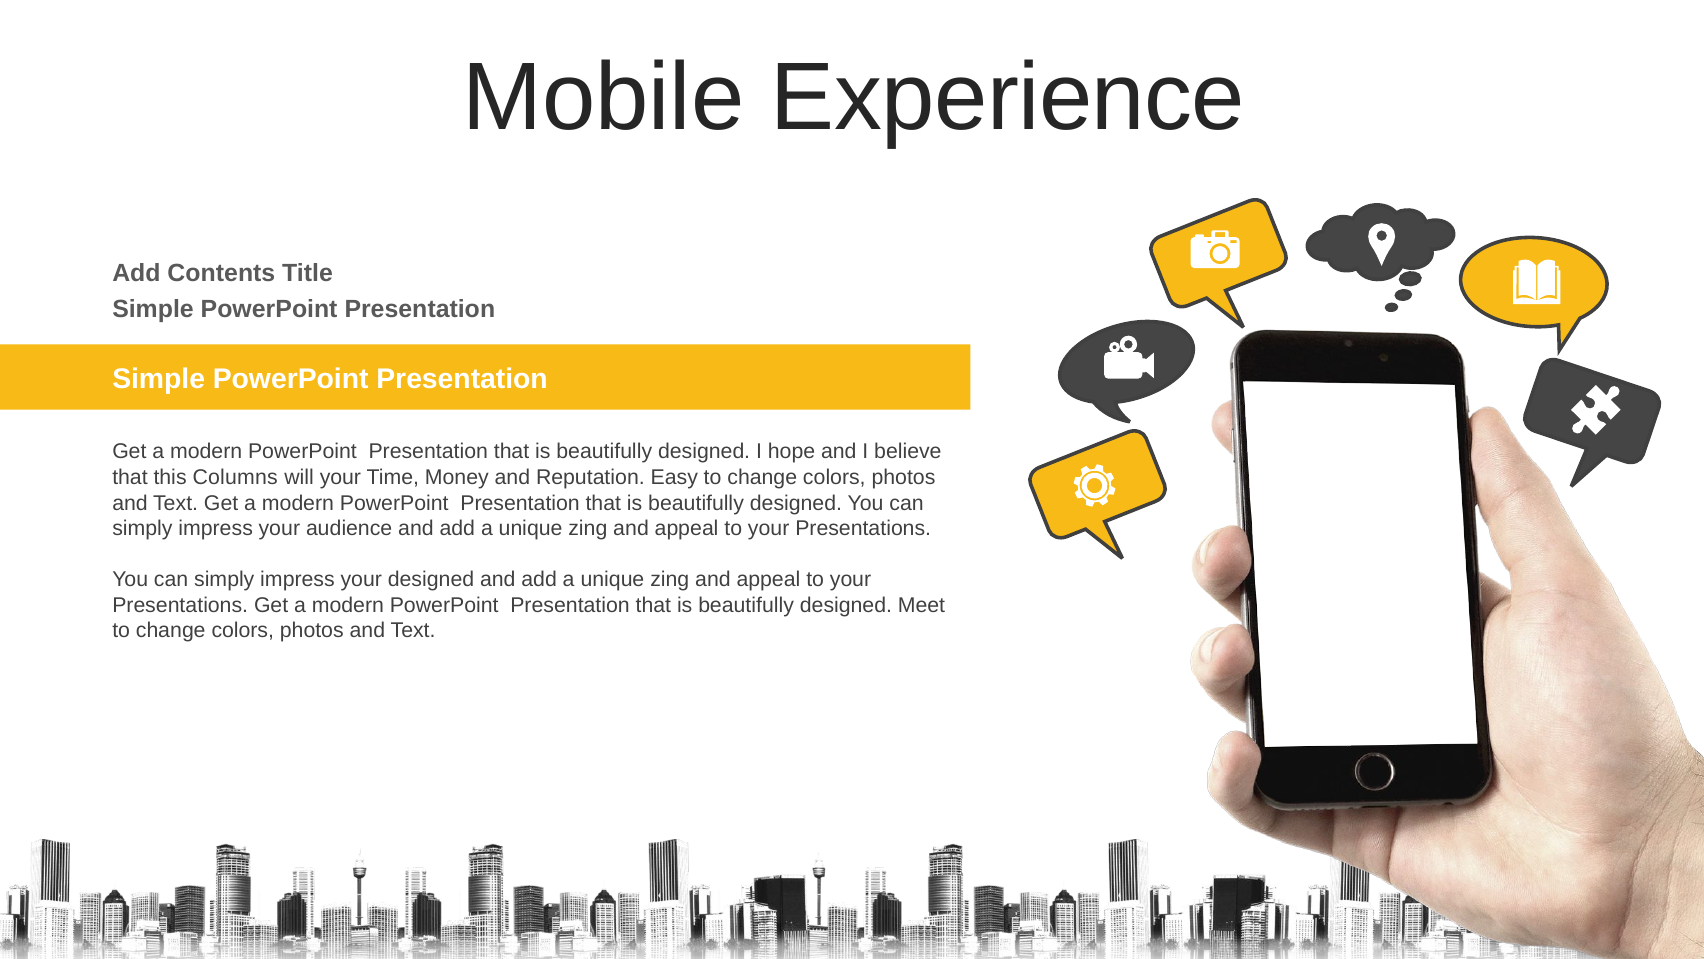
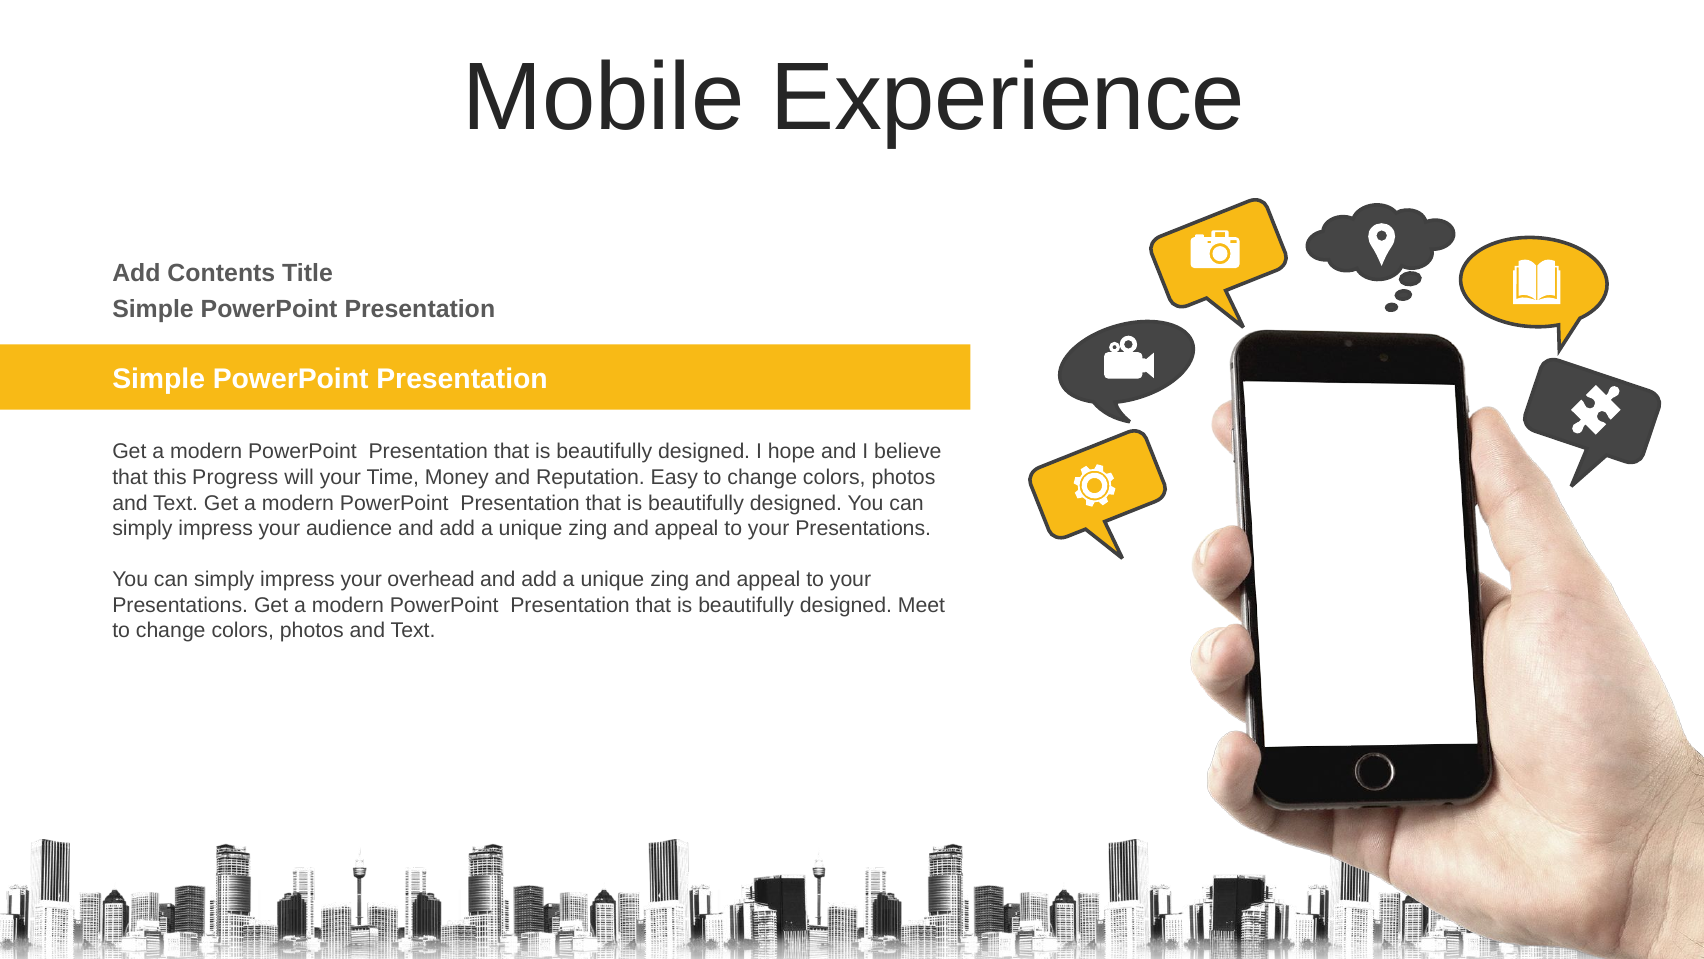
Columns: Columns -> Progress
your designed: designed -> overhead
